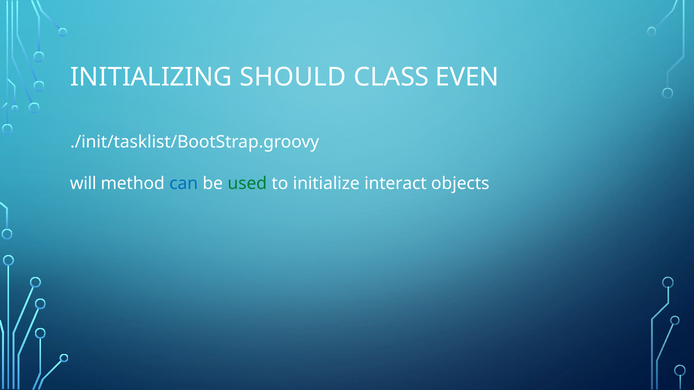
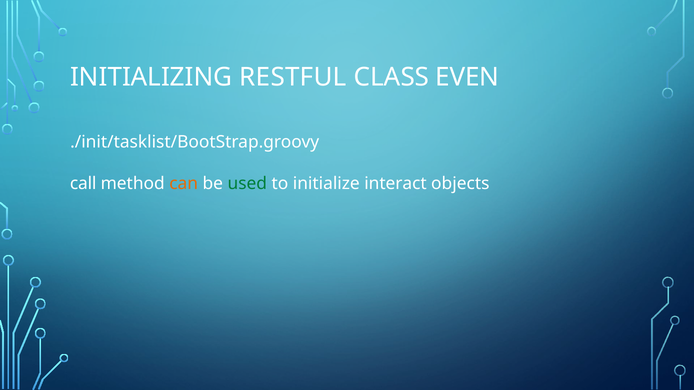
SHOULD: SHOULD -> RESTFUL
will: will -> call
can colour: blue -> orange
